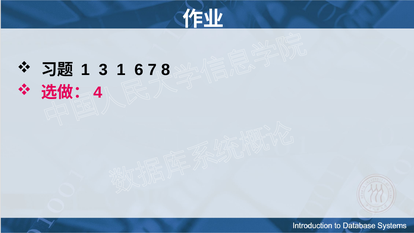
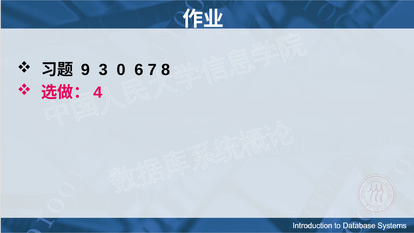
1 at (85, 70): 1 -> 9
3 1: 1 -> 0
